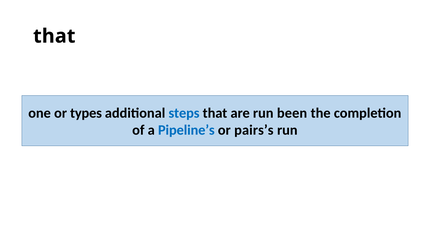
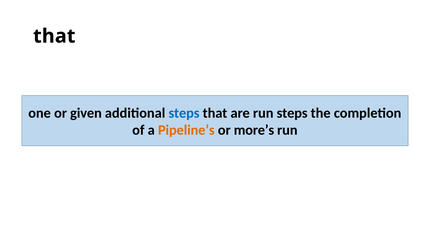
types: types -> given
run been: been -> steps
Pipeline’s colour: blue -> orange
pairs’s: pairs’s -> more’s
